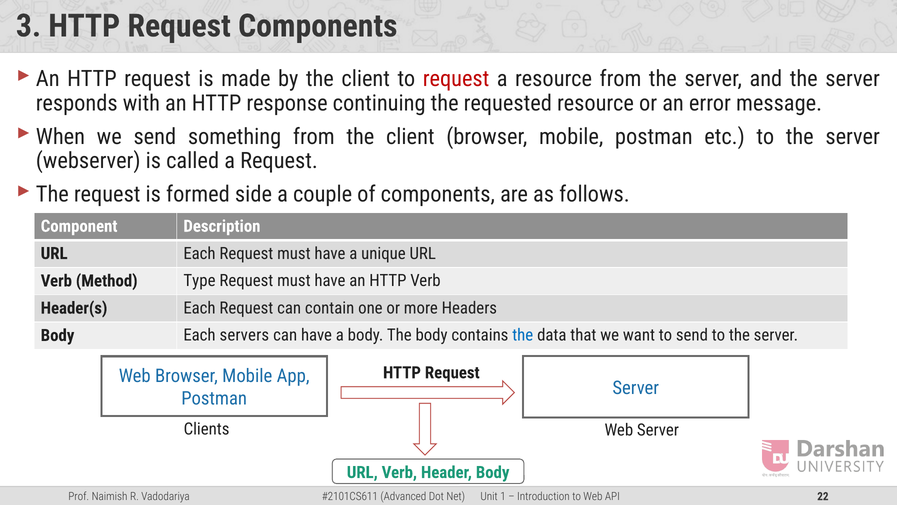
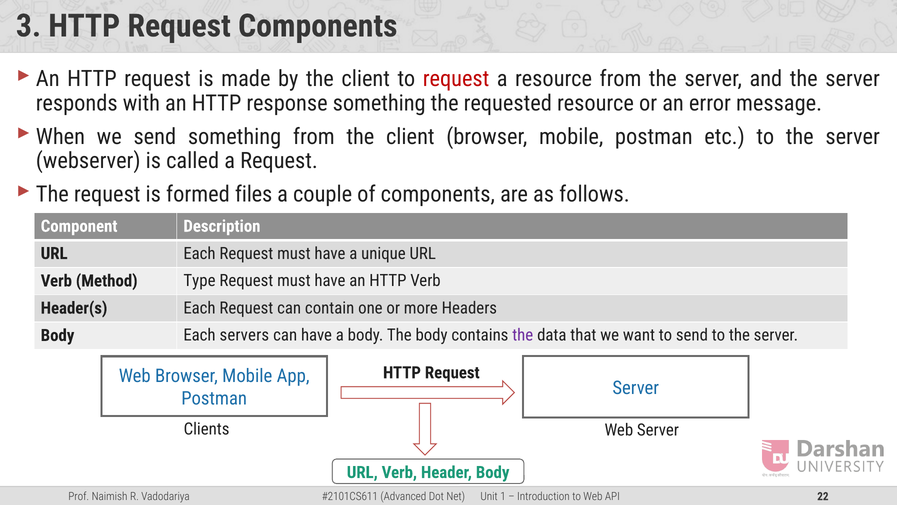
response continuing: continuing -> something
side: side -> files
the at (523, 335) colour: blue -> purple
